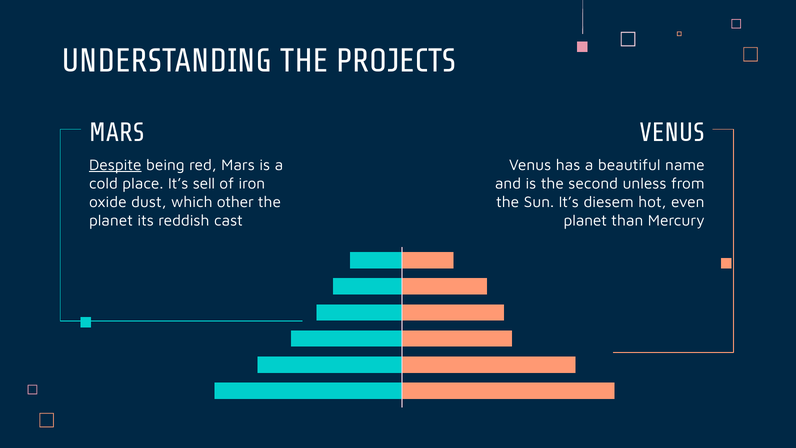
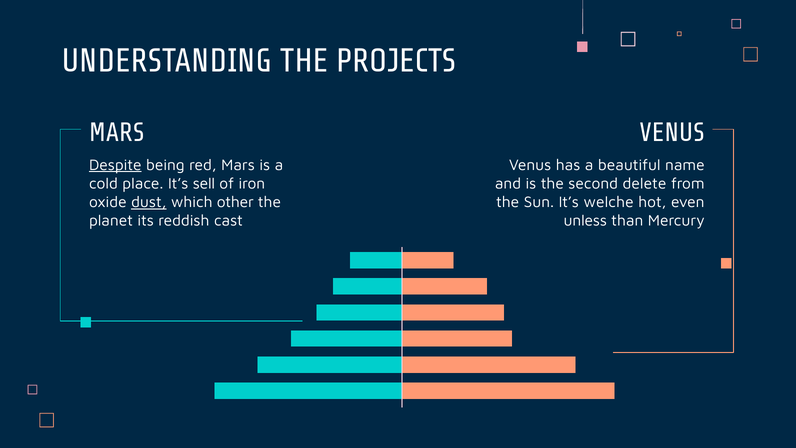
unless: unless -> delete
dust underline: none -> present
diesem: diesem -> welche
planet at (585, 221): planet -> unless
